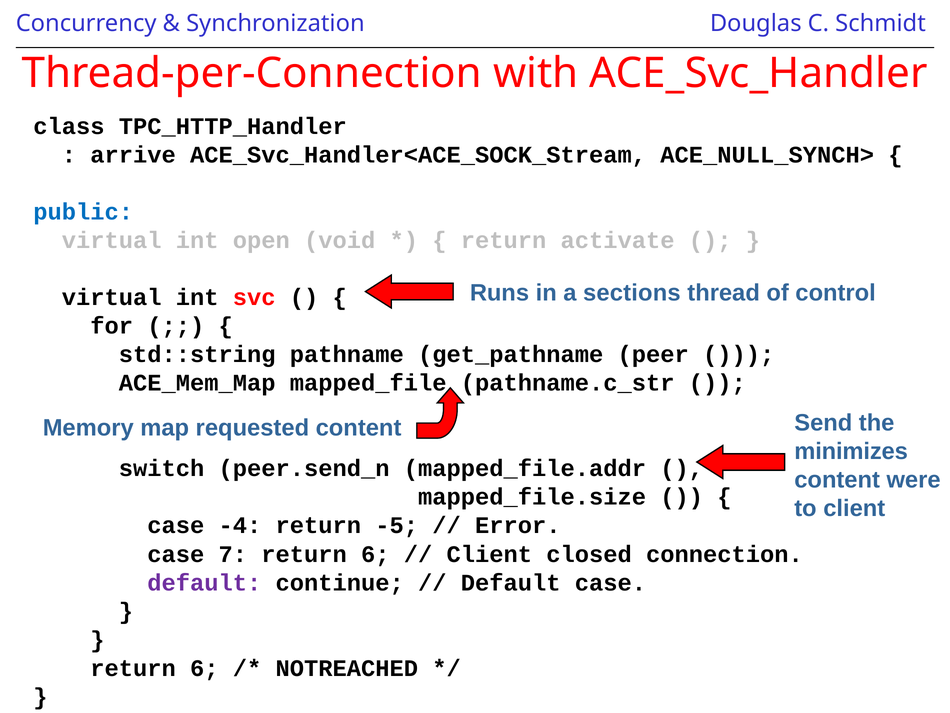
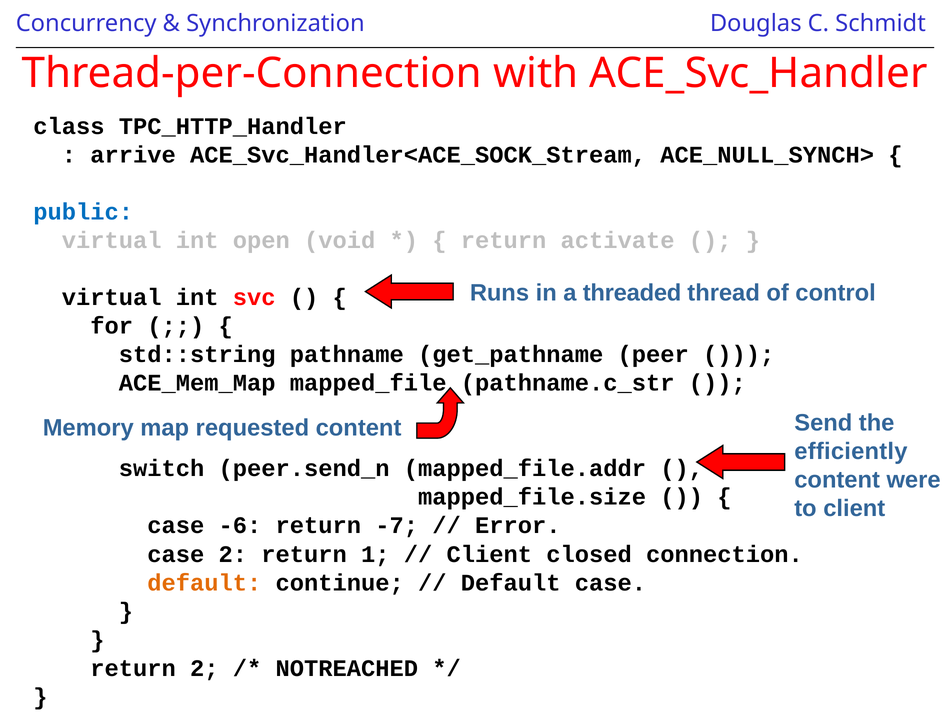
sections: sections -> threaded
minimizes: minimizes -> efficiently
-4: -4 -> -6
-5: -5 -> -7
case 7: 7 -> 2
6 at (375, 554): 6 -> 1
default at (204, 582) colour: purple -> orange
6 at (204, 668): 6 -> 2
